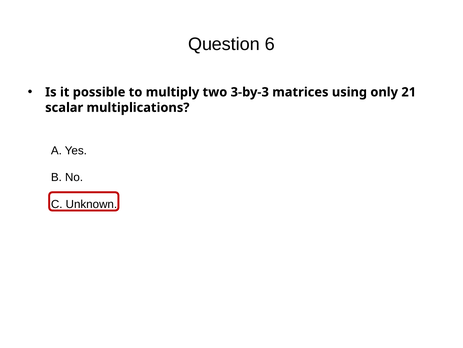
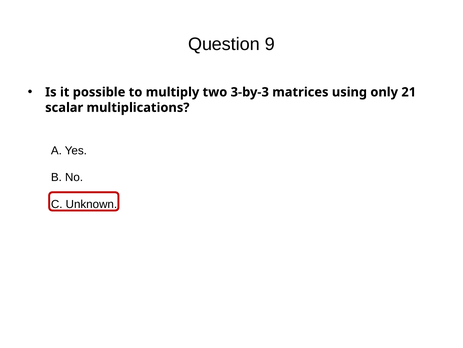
6: 6 -> 9
